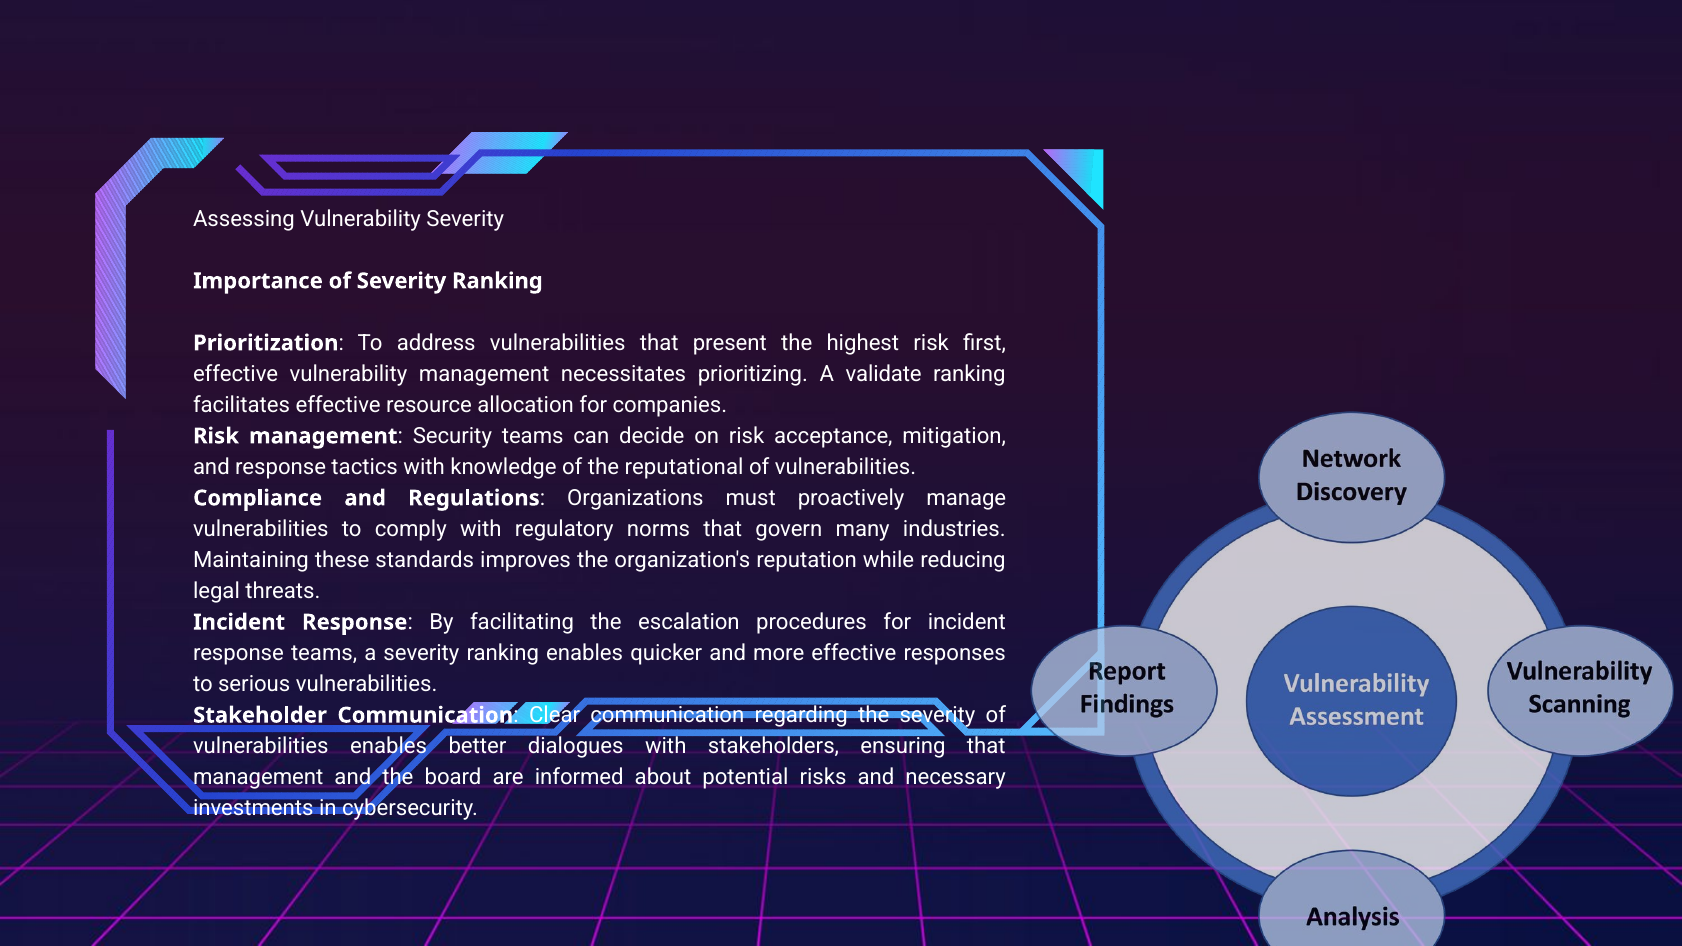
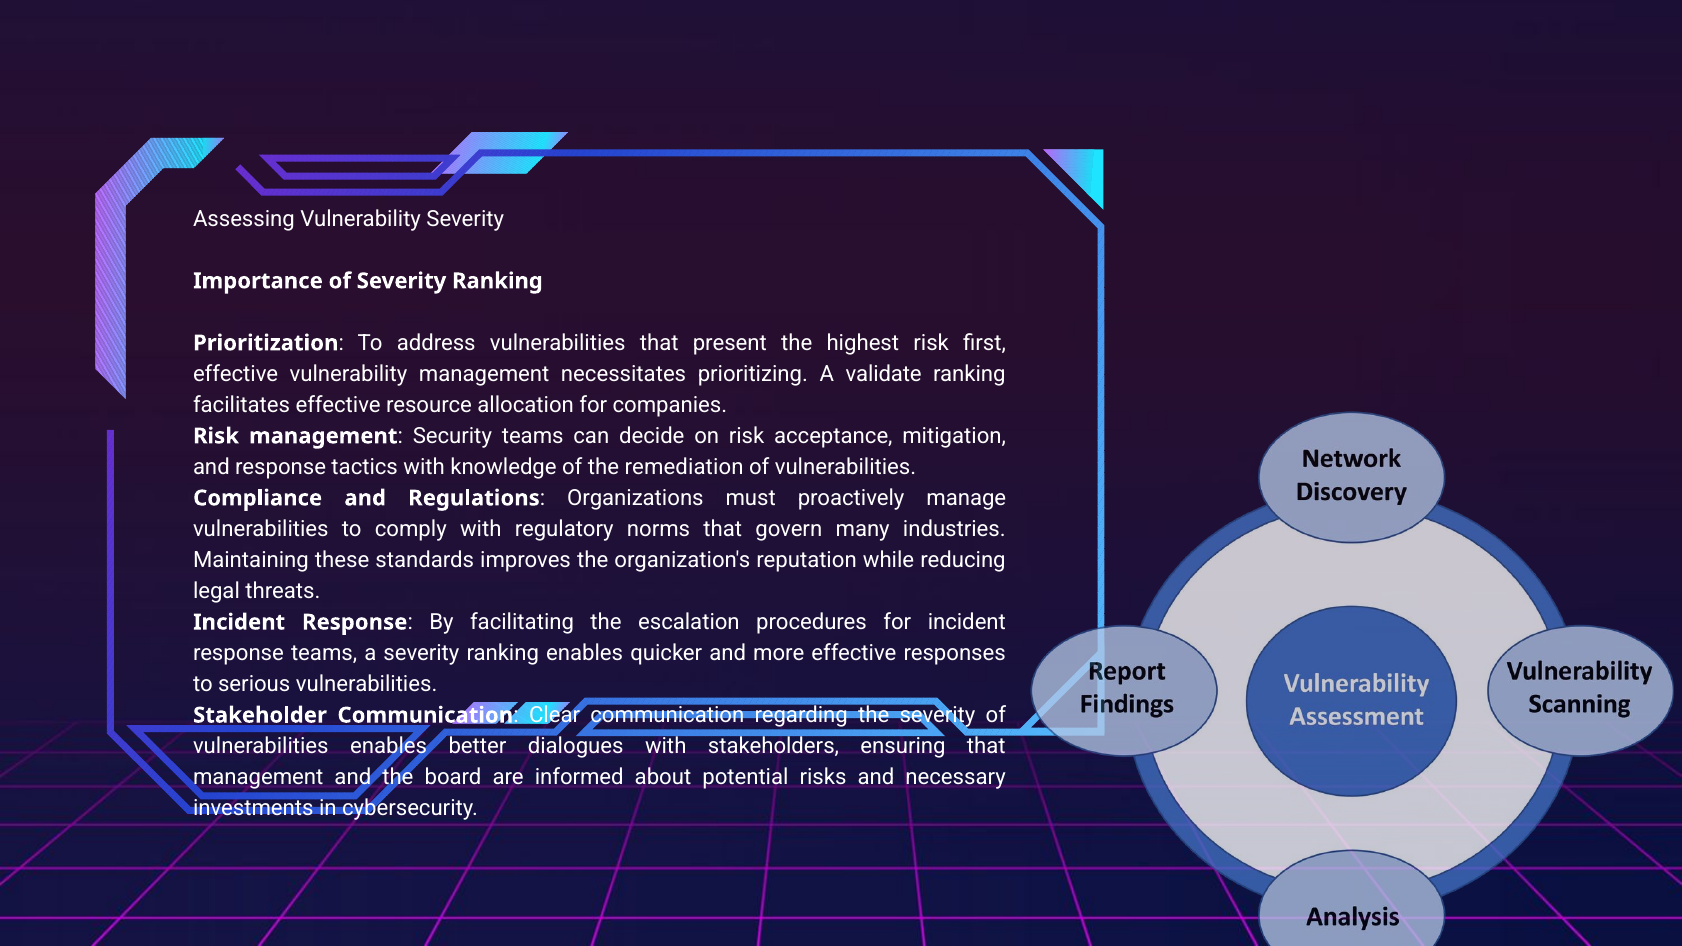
reputational: reputational -> remediation
